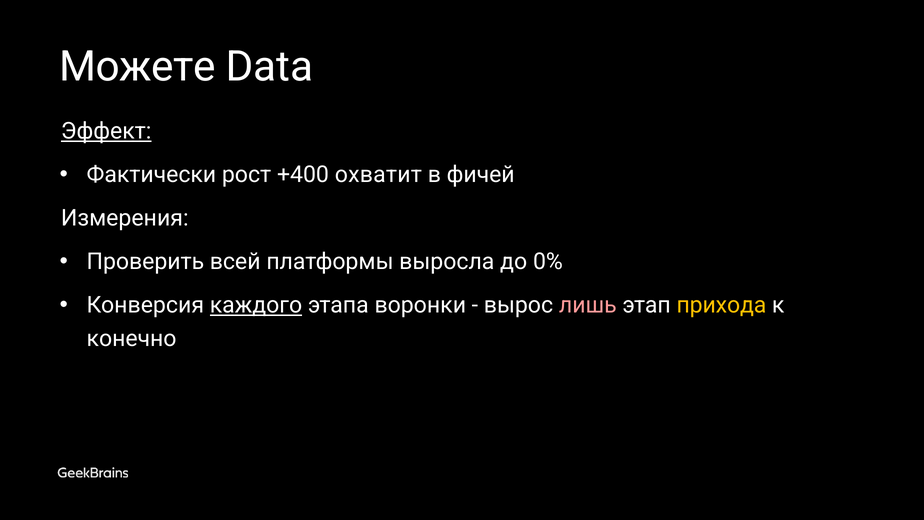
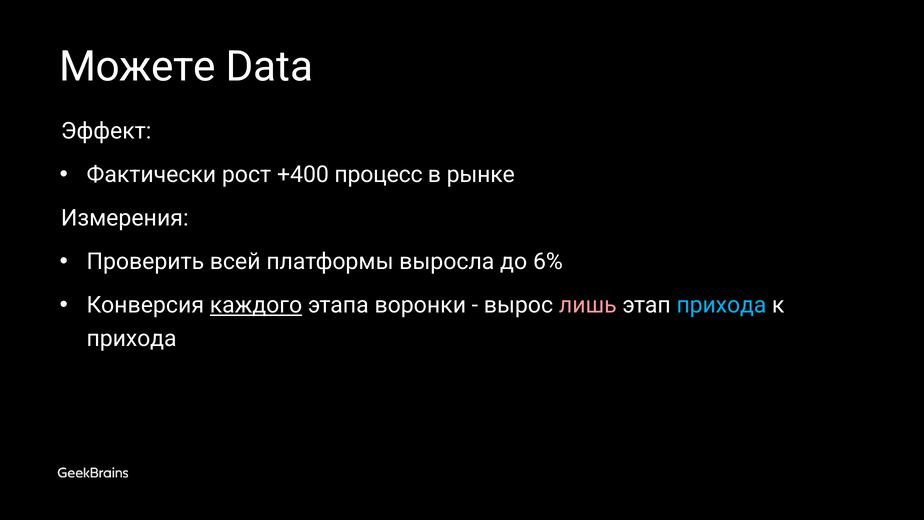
Эффект underline: present -> none
охватит: охватит -> процесс
фичей: фичей -> рынке
0%: 0% -> 6%
прихода at (721, 305) colour: yellow -> light blue
конечно at (132, 338): конечно -> прихода
